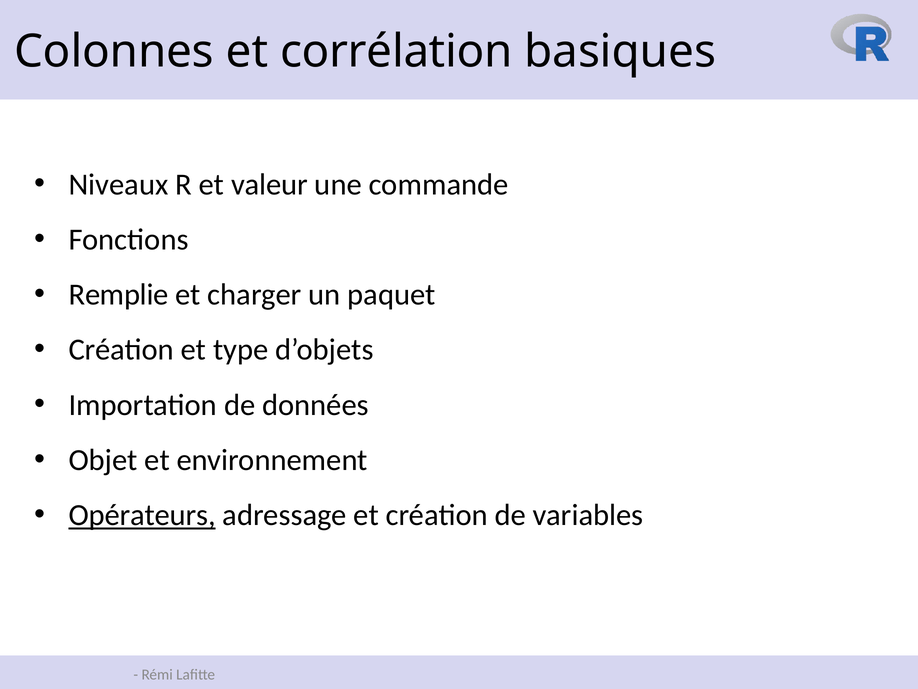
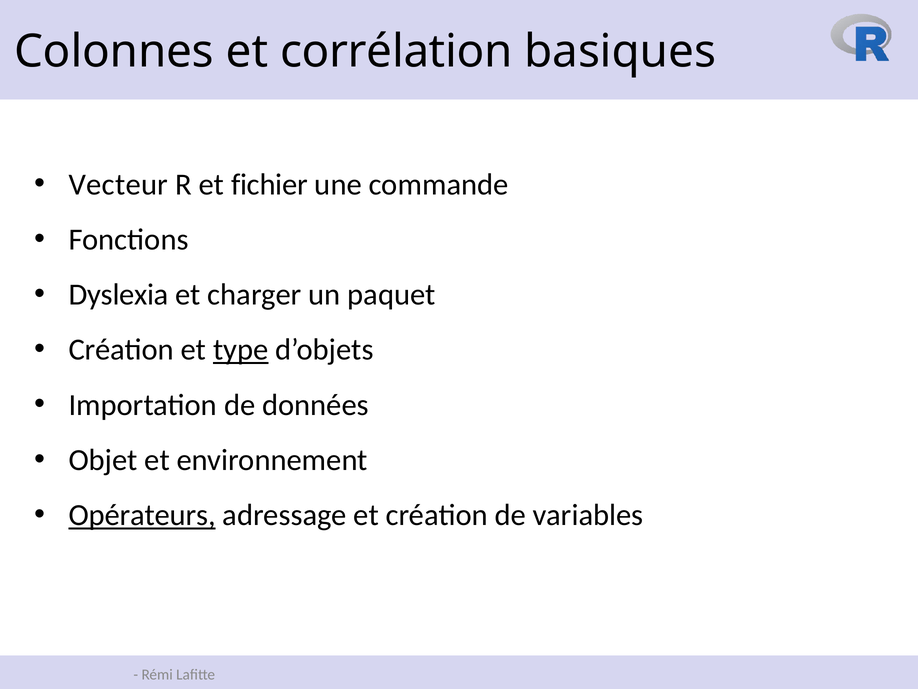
Niveaux: Niveaux -> Vecteur
valeur: valeur -> fichier
Remplie: Remplie -> Dyslexia
type underline: none -> present
